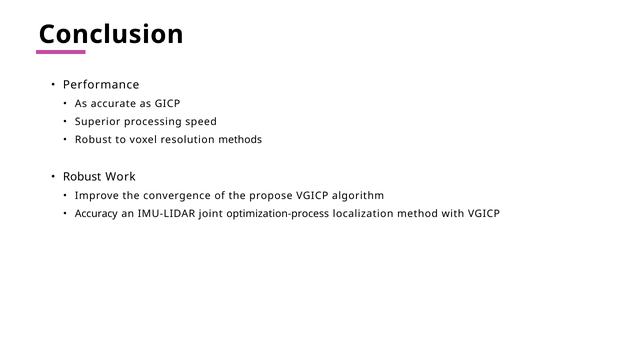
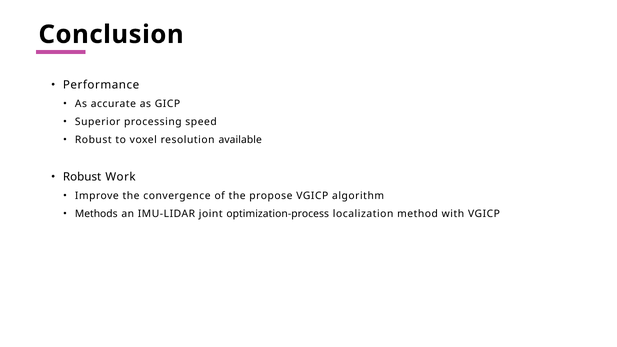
methods: methods -> available
Accuracy: Accuracy -> Methods
